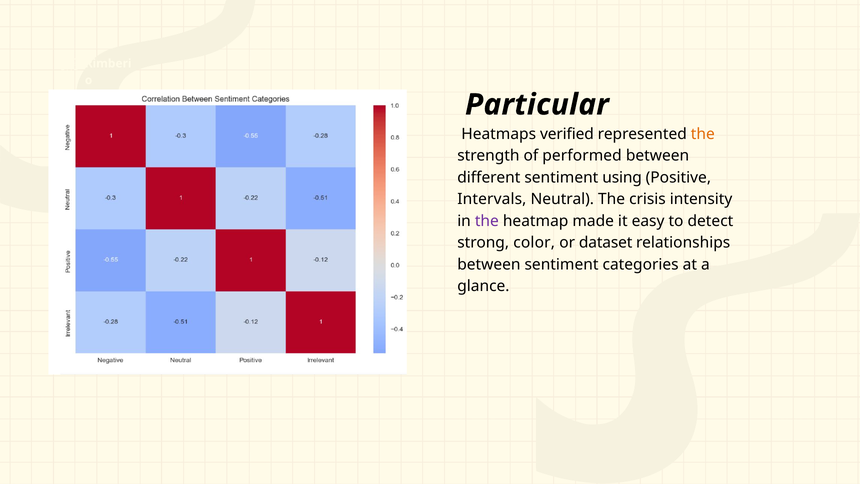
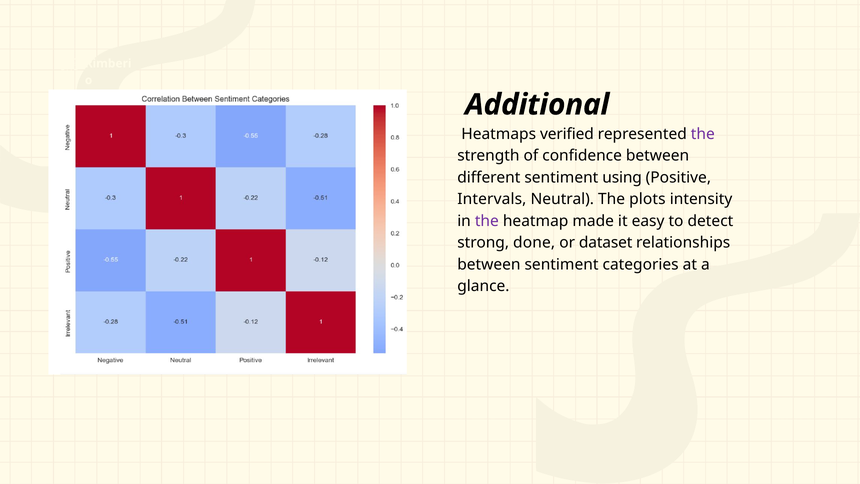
Particular: Particular -> Additional
the at (703, 134) colour: orange -> purple
performed: performed -> confidence
crisis: crisis -> plots
color: color -> done
